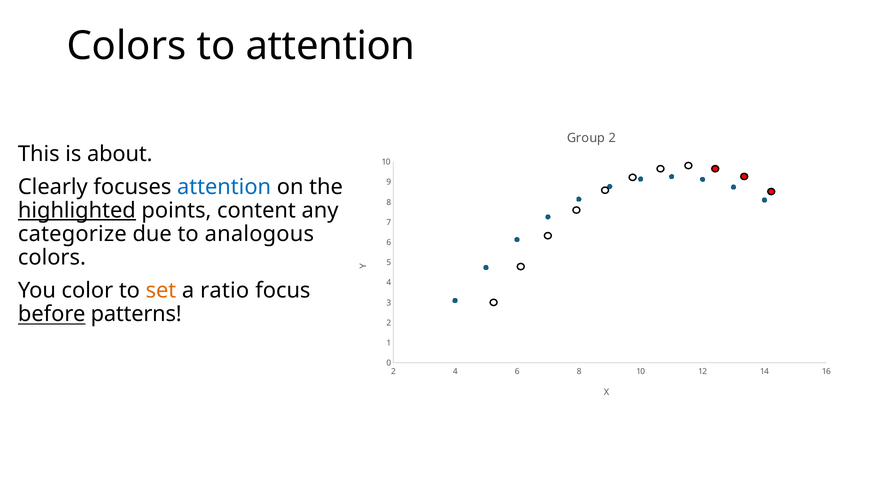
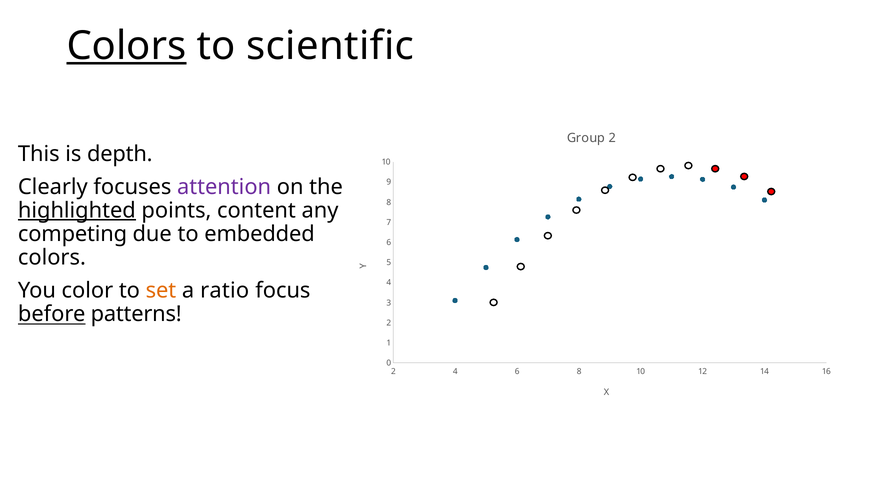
Colors at (127, 46) underline: none -> present
to attention: attention -> scientific
about: about -> depth
attention at (224, 187) colour: blue -> purple
categorize: categorize -> competing
analogous: analogous -> embedded
